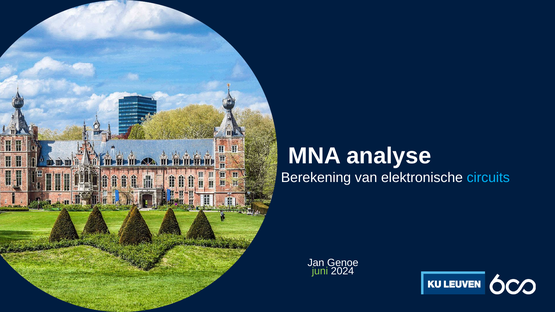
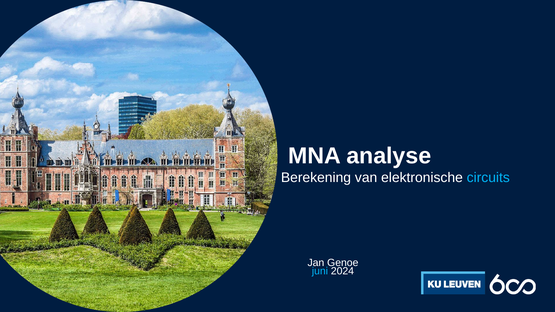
juni colour: light green -> light blue
